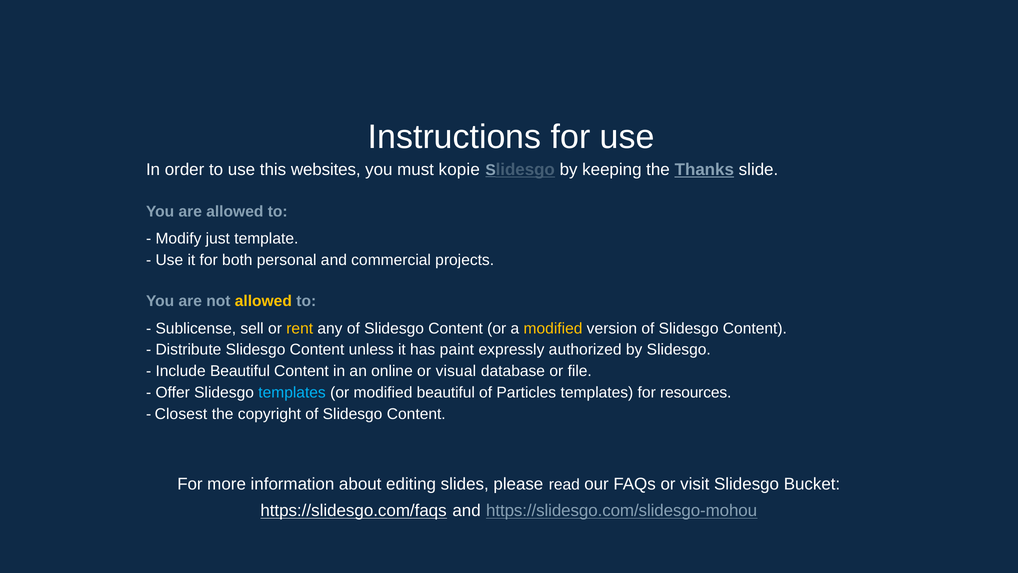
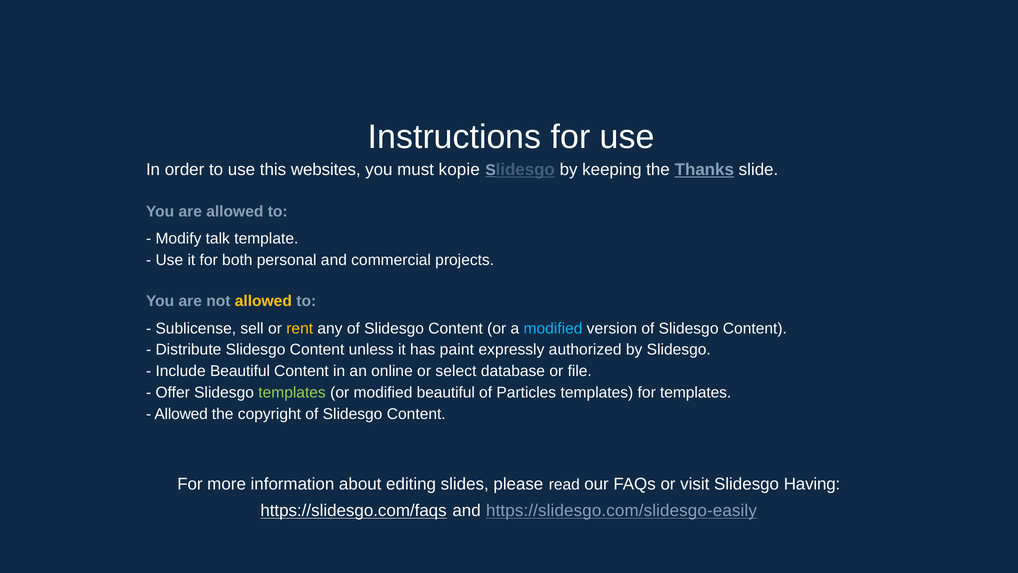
just: just -> talk
modified at (553, 328) colour: yellow -> light blue
visual: visual -> select
templates at (292, 392) colour: light blue -> light green
for resources: resources -> templates
Closest at (181, 414): Closest -> Allowed
Bucket: Bucket -> Having
https://slidesgo.com/slidesgo-mohou: https://slidesgo.com/slidesgo-mohou -> https://slidesgo.com/slidesgo-easily
